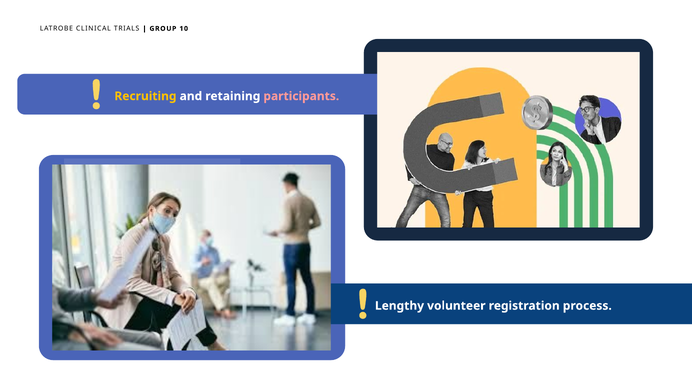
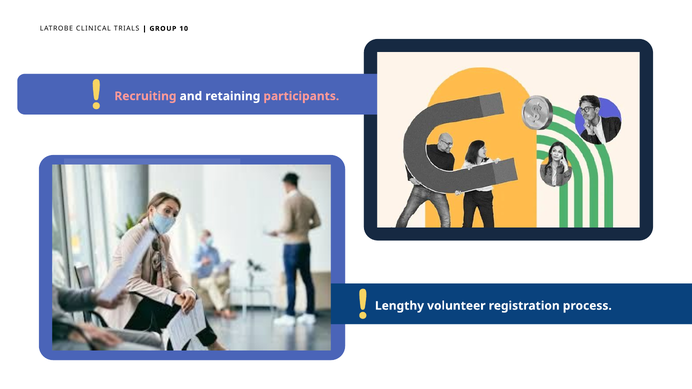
Recruiting colour: yellow -> pink
